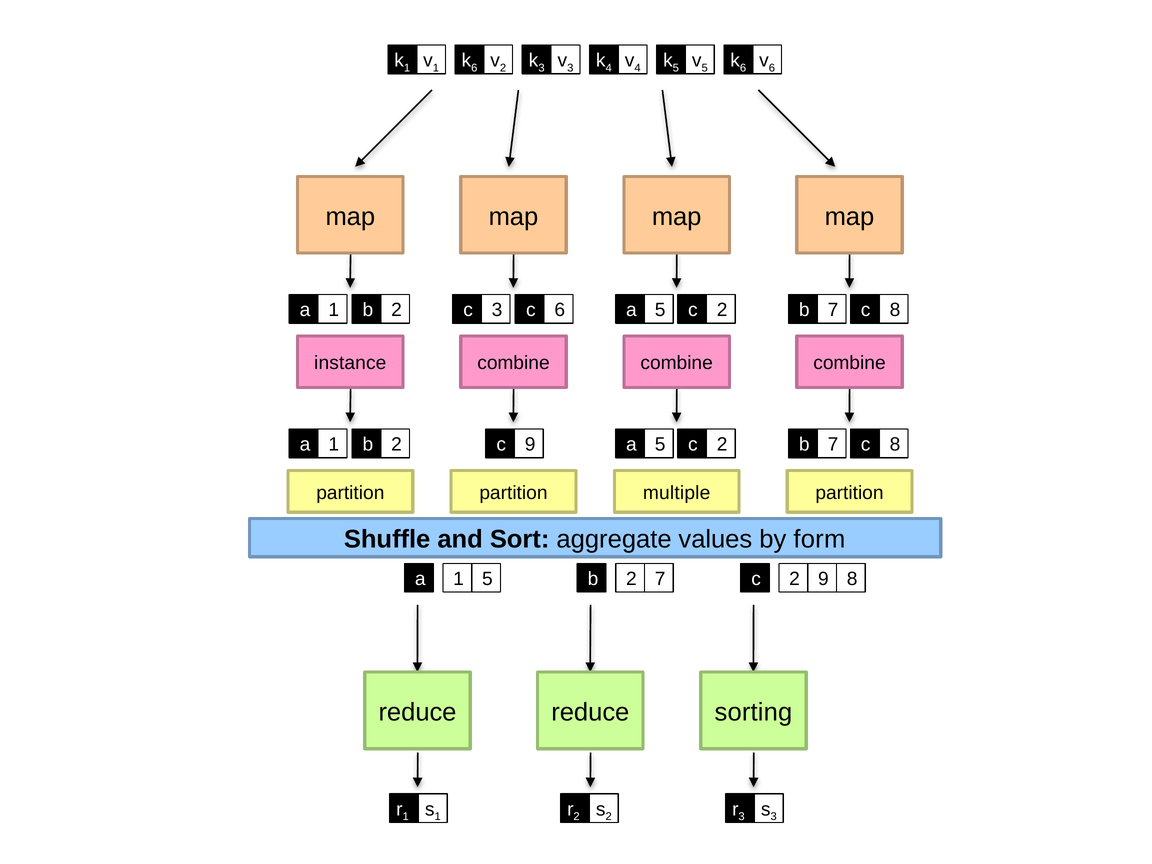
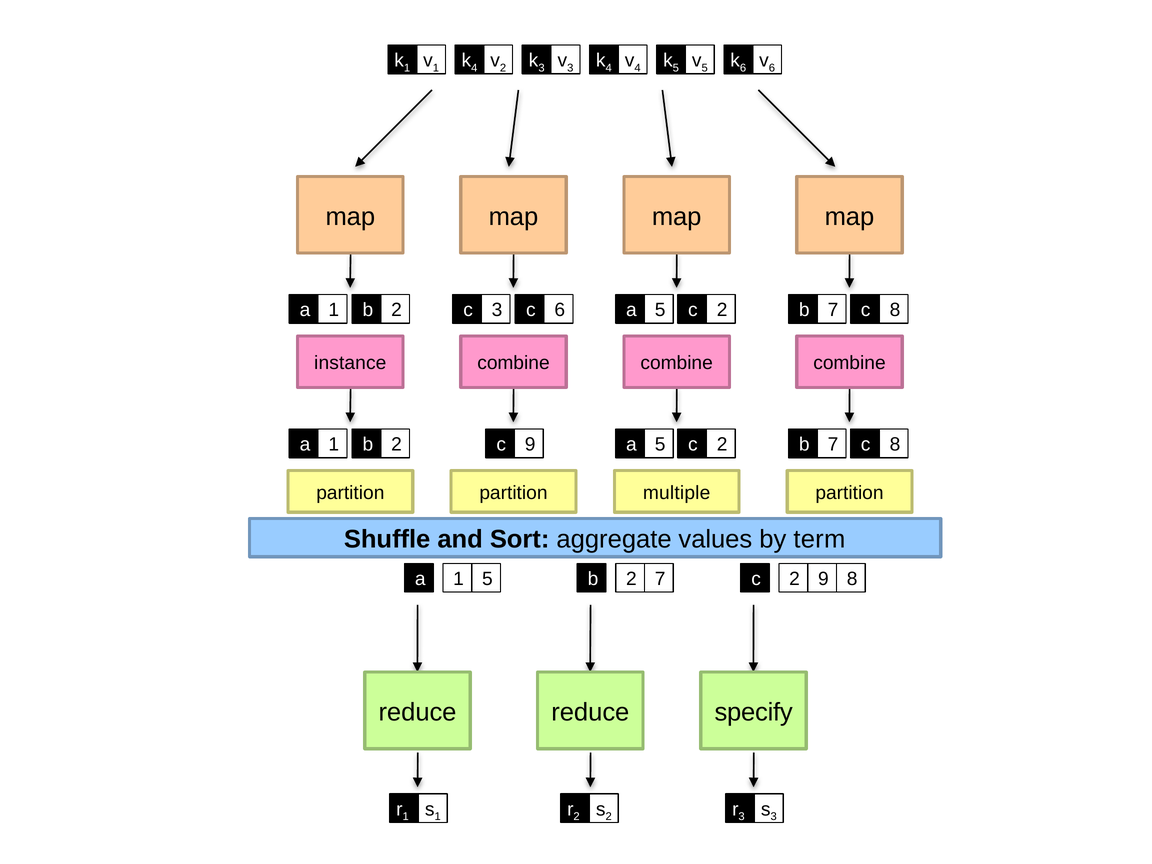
6 at (474, 68): 6 -> 4
form: form -> term
sorting: sorting -> specify
